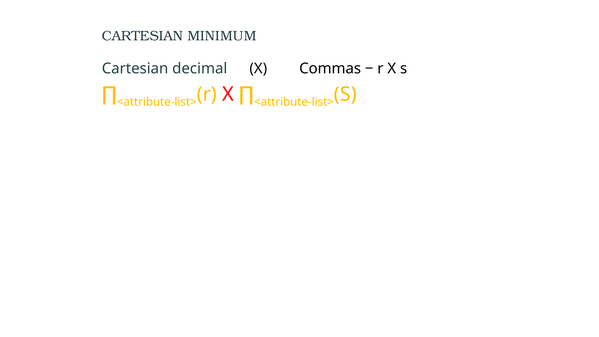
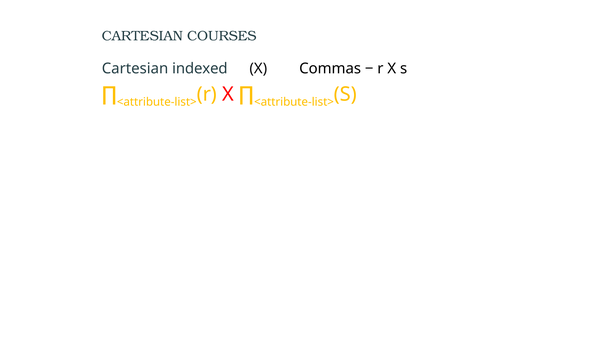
MINIMUM: MINIMUM -> COURSES
decimal: decimal -> indexed
